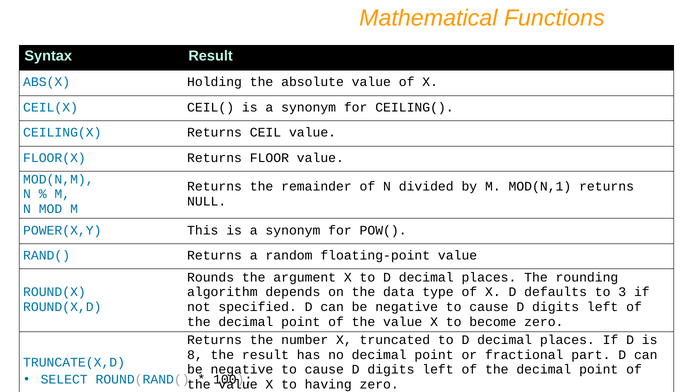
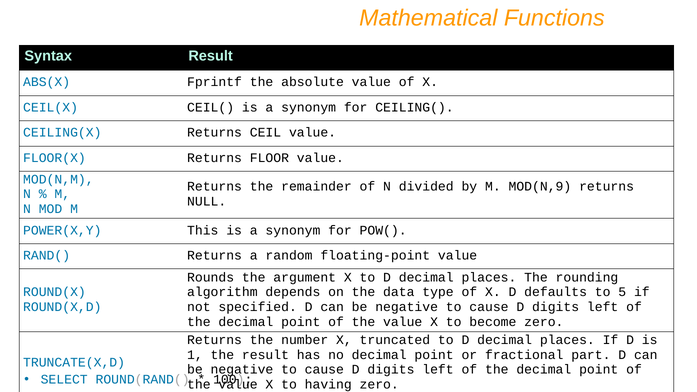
Holding: Holding -> Fprintf
MOD(N,1: MOD(N,1 -> MOD(N,9
3: 3 -> 5
8: 8 -> 1
